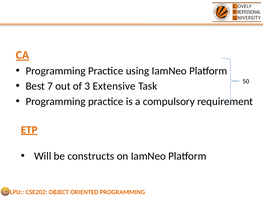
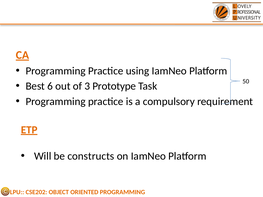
7: 7 -> 6
Extensive: Extensive -> Prototype
